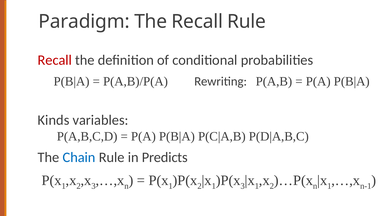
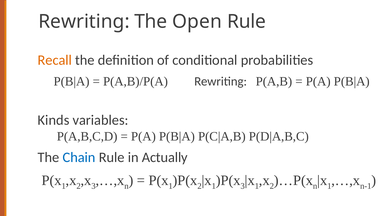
Paradigm at (84, 21): Paradigm -> Rewriting
The Recall: Recall -> Open
Recall at (55, 60) colour: red -> orange
Predicts: Predicts -> Actually
